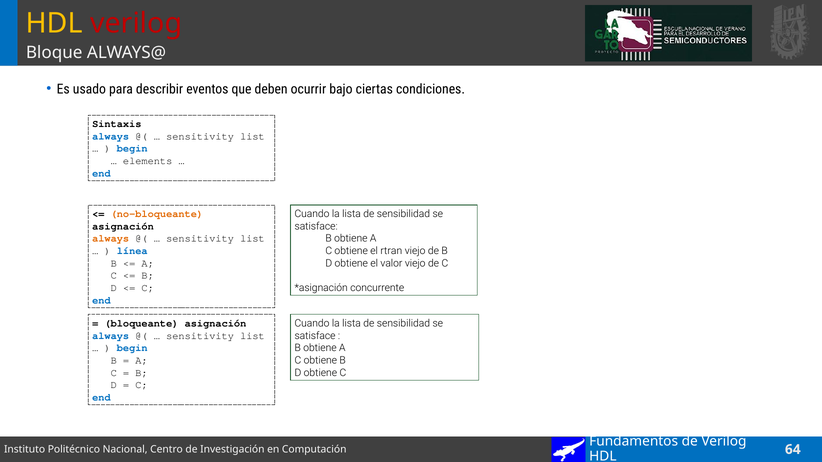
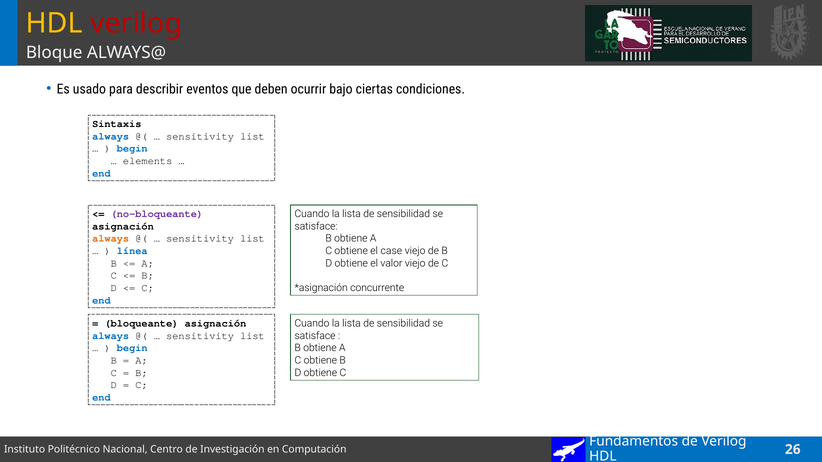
no-bloqueante colour: orange -> purple
rtran: rtran -> case
64: 64 -> 26
